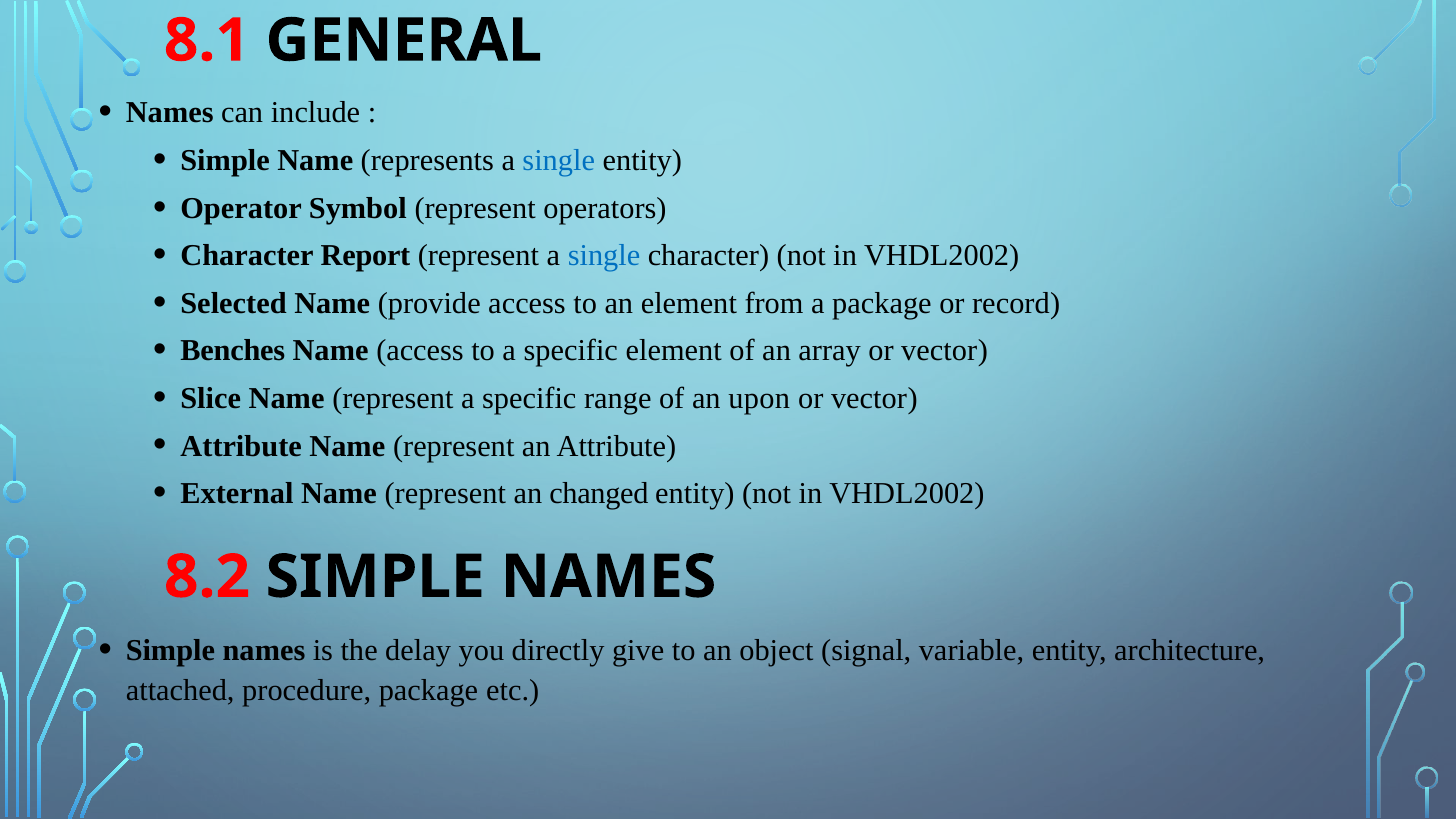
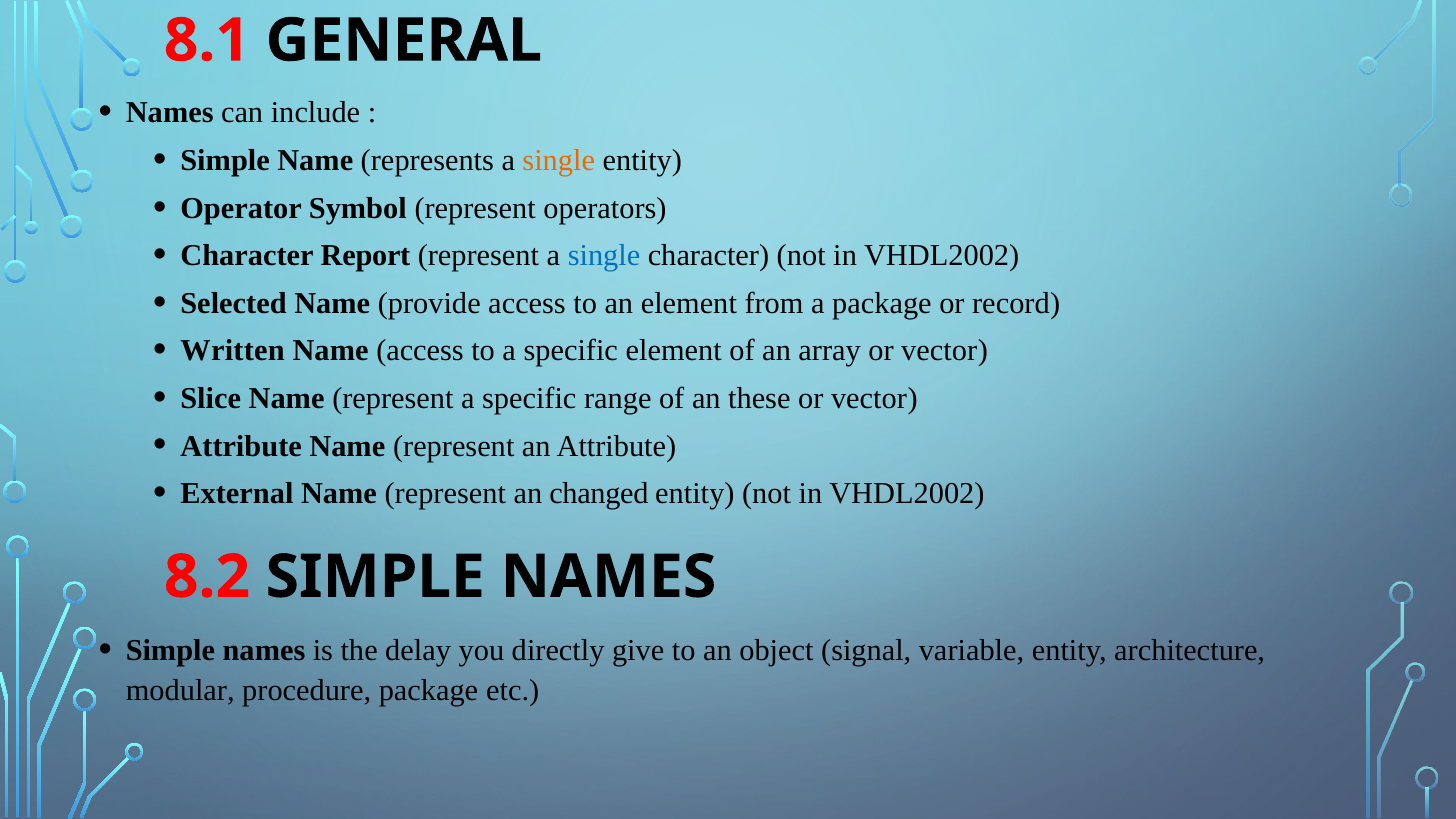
single at (559, 160) colour: blue -> orange
Benches: Benches -> Written
upon: upon -> these
attached: attached -> modular
